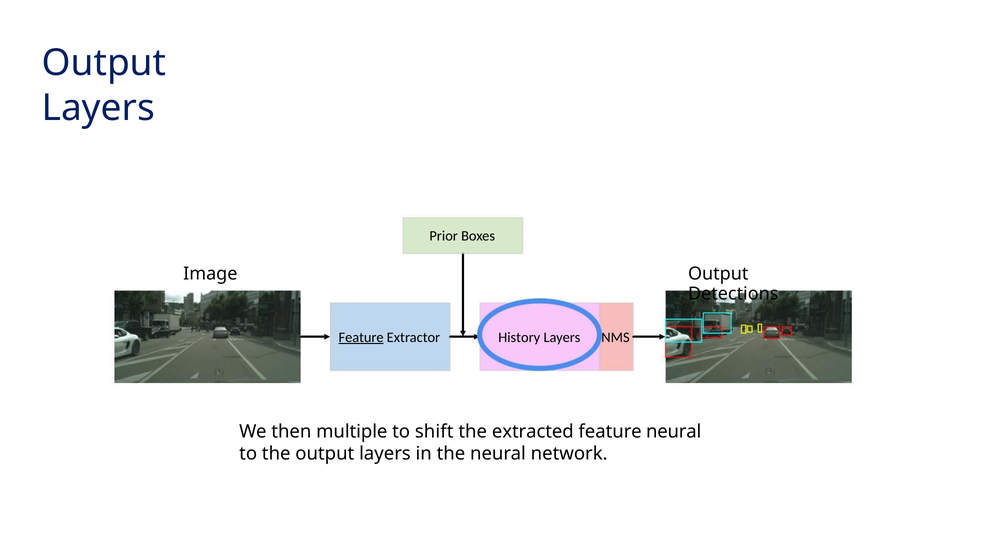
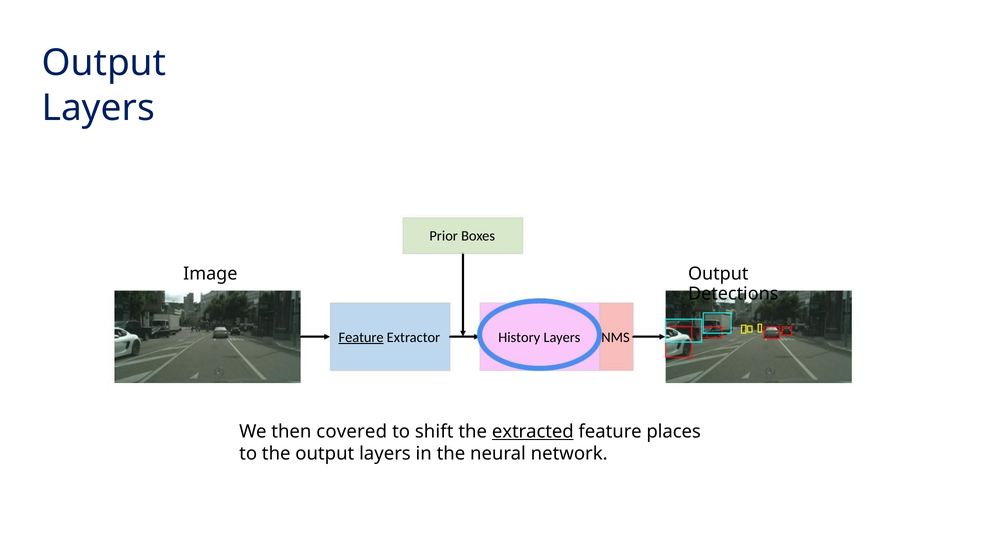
multiple: multiple -> covered
extracted underline: none -> present
feature neural: neural -> places
